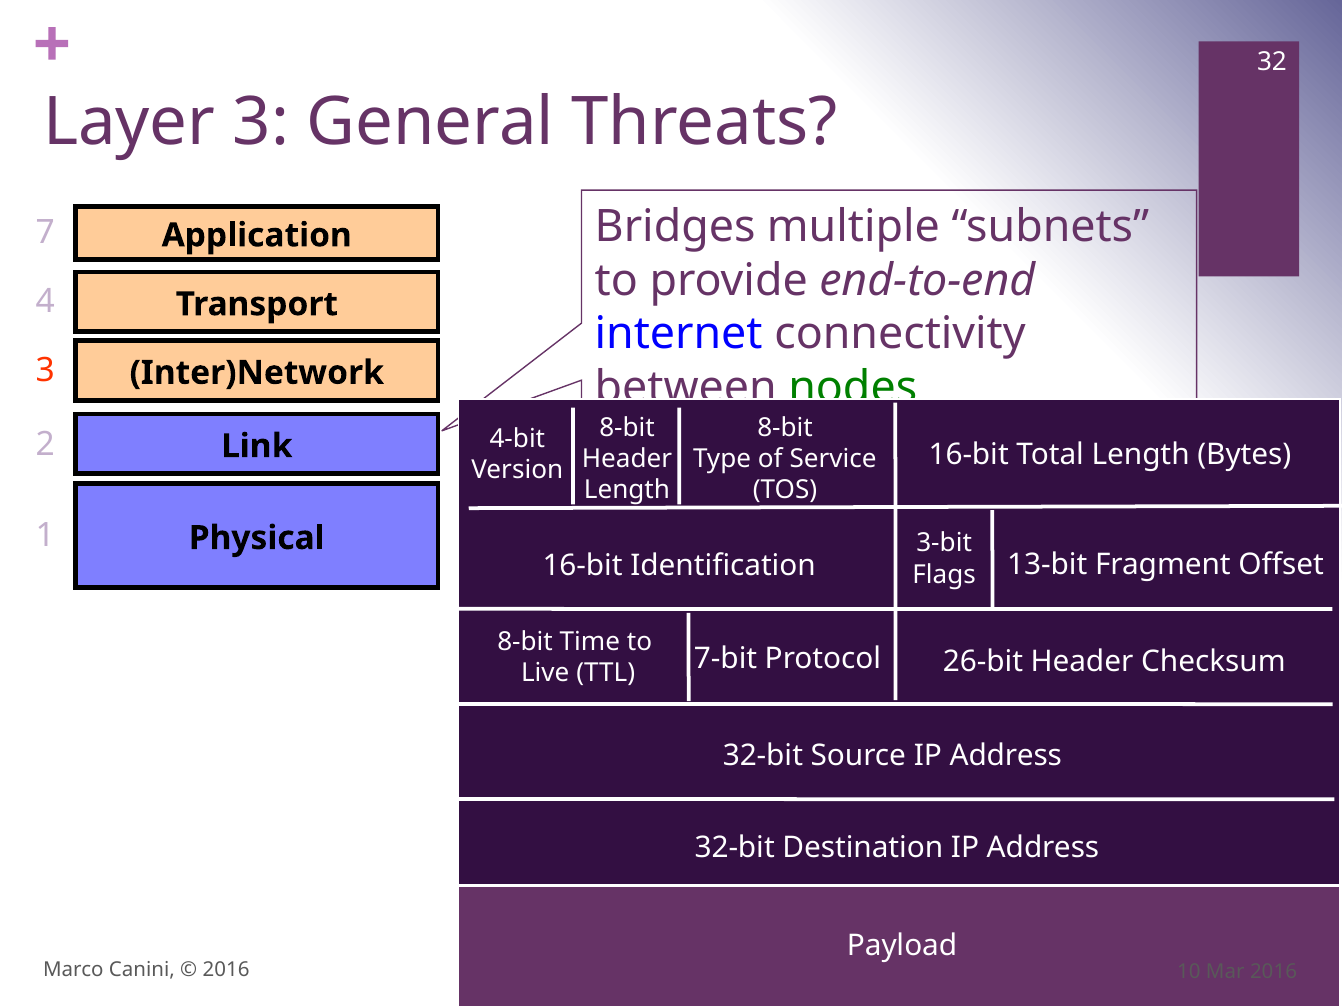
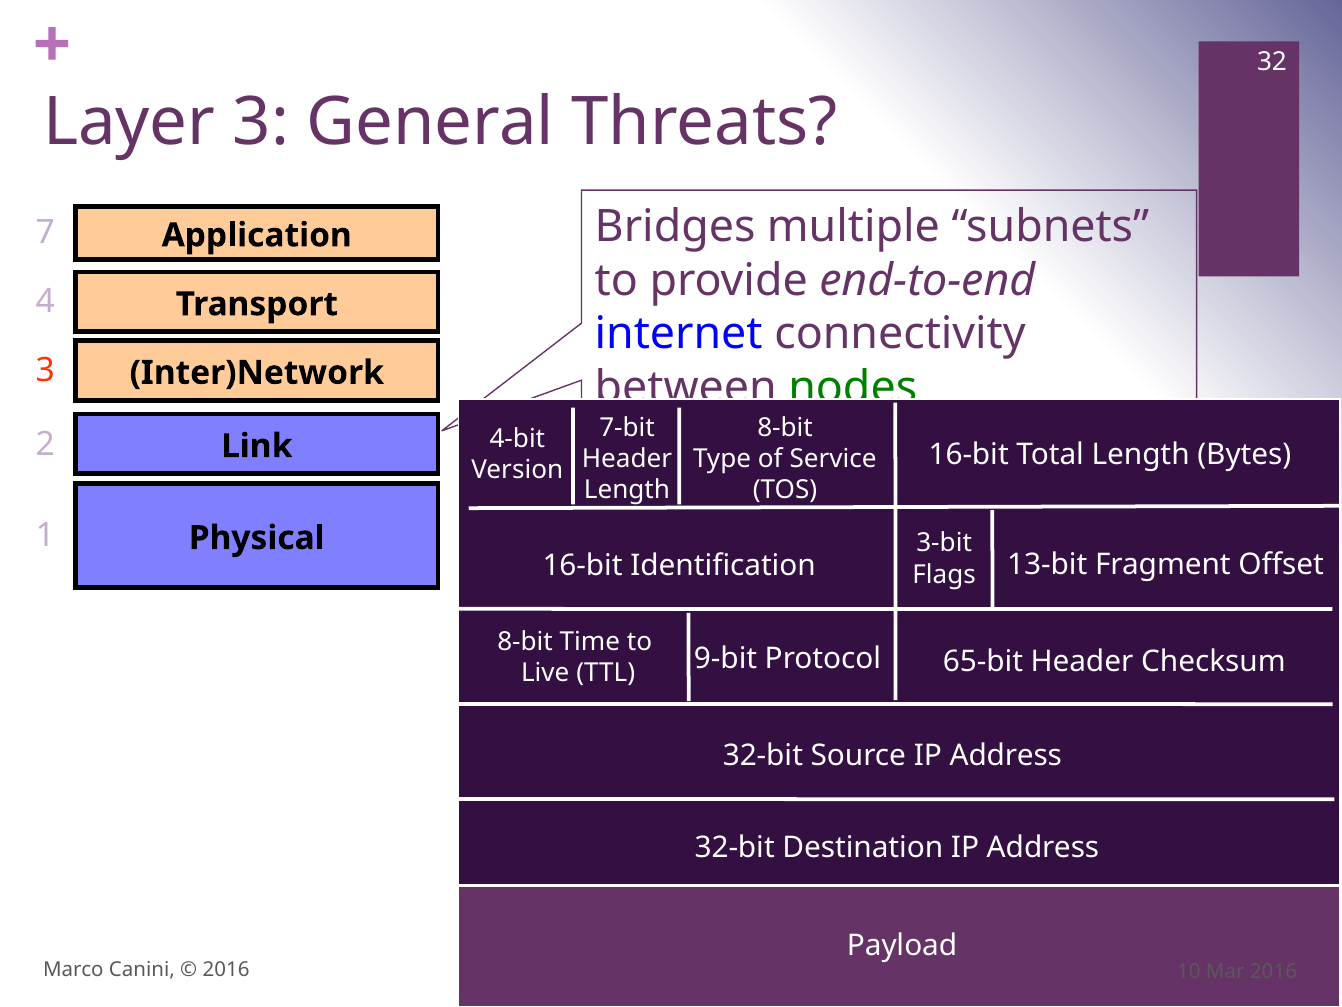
8-bit at (627, 427): 8-bit -> 7-bit
7-bit: 7-bit -> 9-bit
26-bit: 26-bit -> 65-bit
